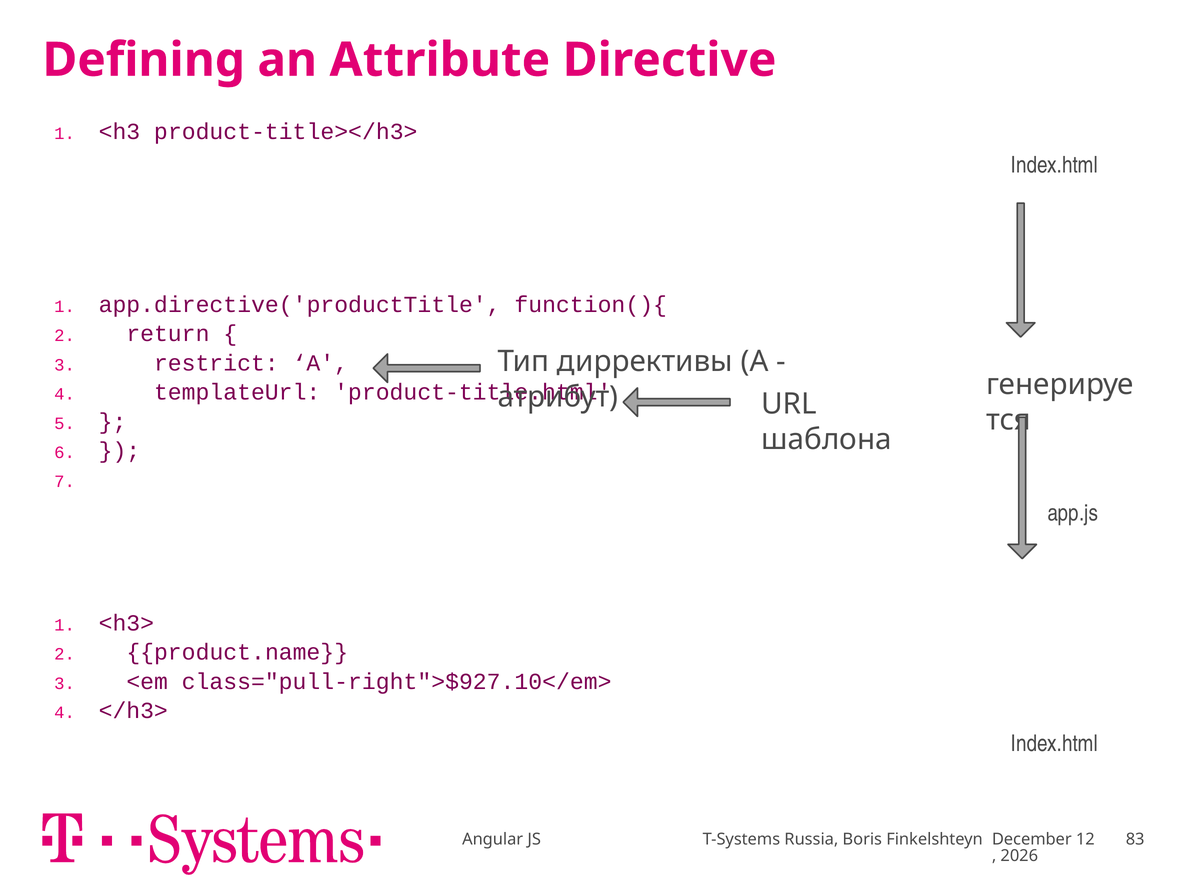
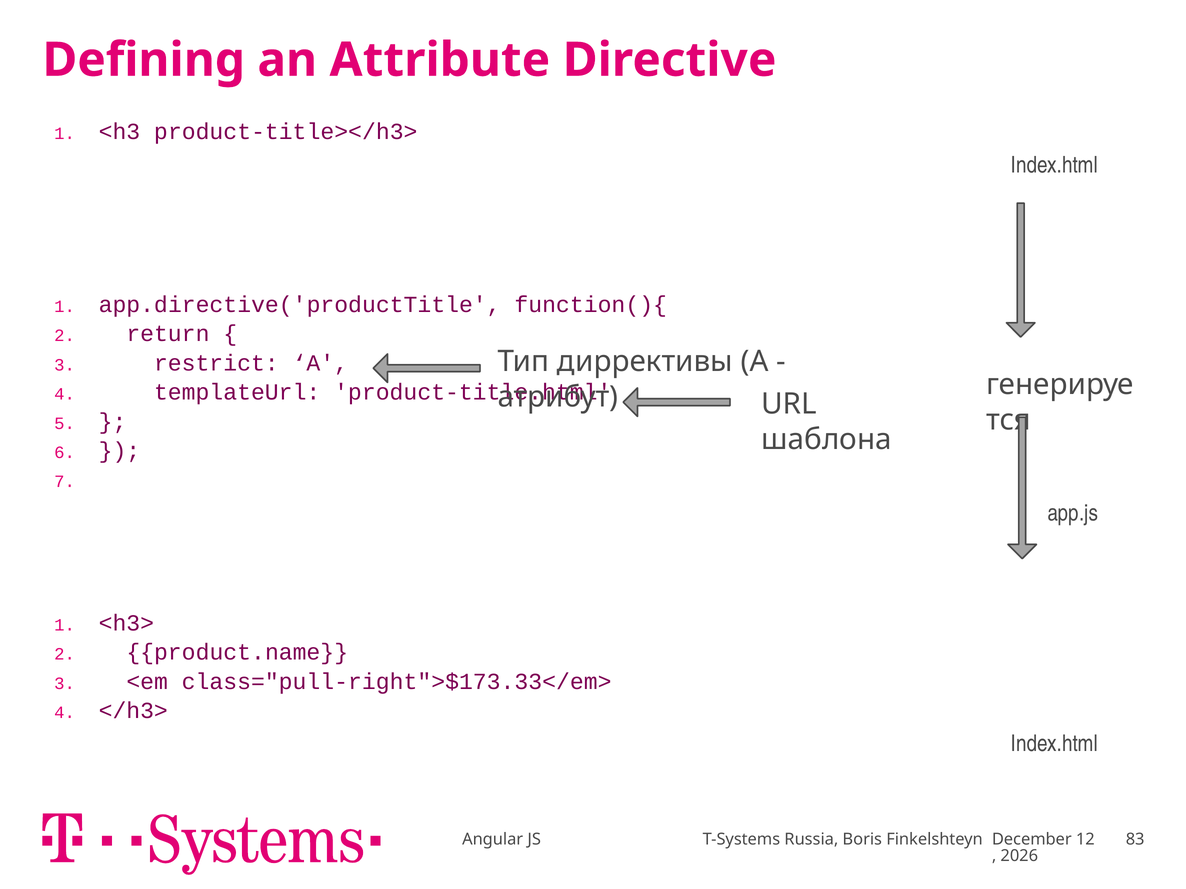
class="pull-right">$927.10</em>: class="pull-right">$927.10</em> -> class="pull-right">$173.33</em>
